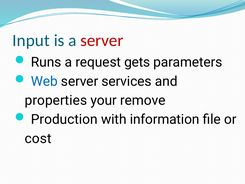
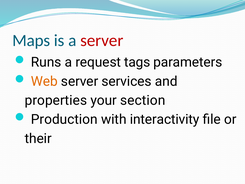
Input: Input -> Maps
gets: gets -> tags
Web colour: blue -> orange
remove: remove -> section
information: information -> interactivity
cost: cost -> their
